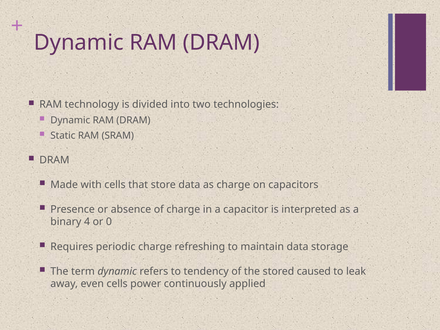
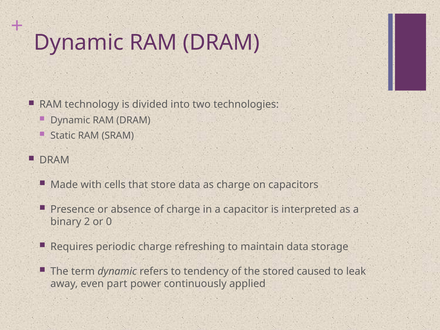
4: 4 -> 2
even cells: cells -> part
